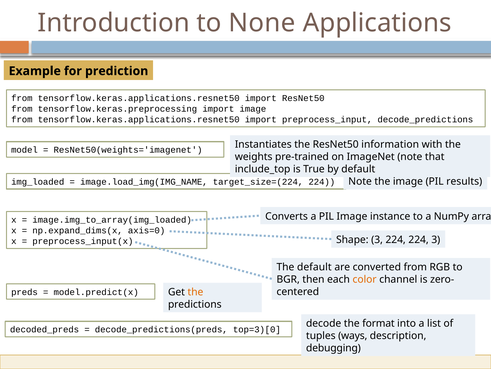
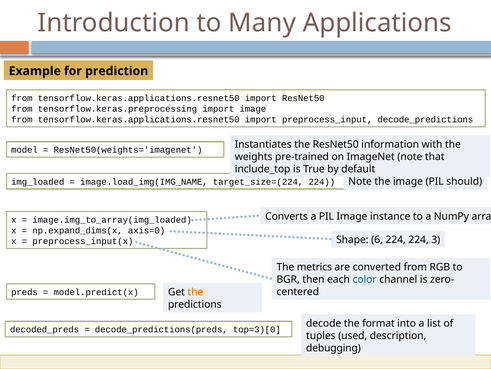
None: None -> Many
results: results -> should
Shape 3: 3 -> 6
The default: default -> metrics
color colour: orange -> blue
ways: ways -> used
